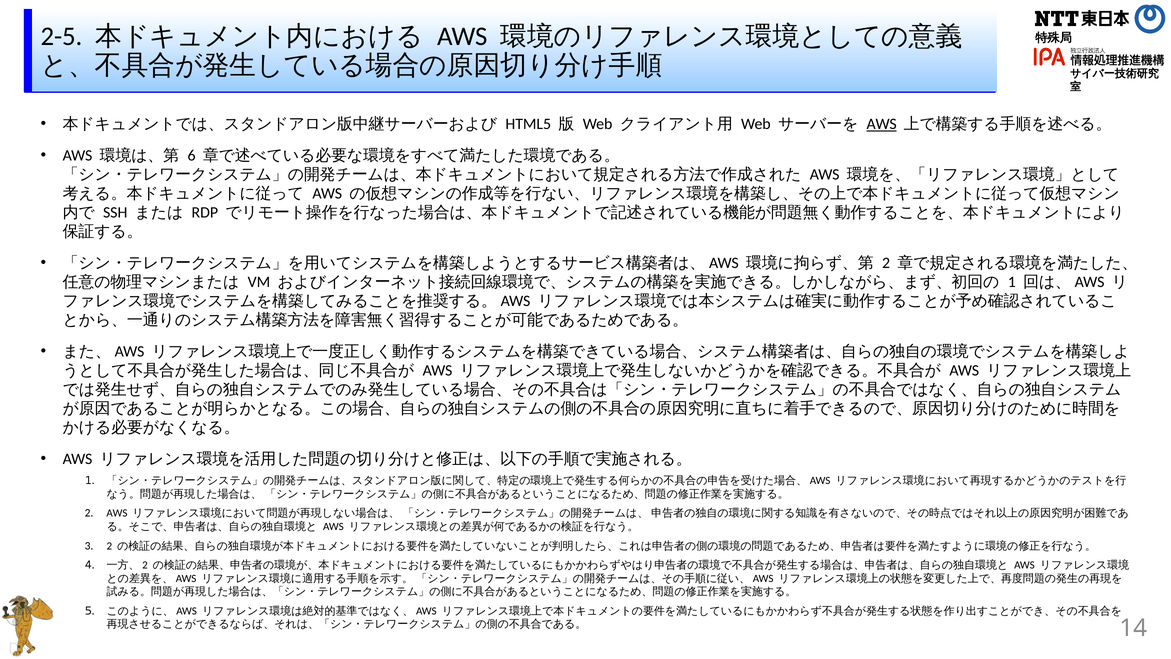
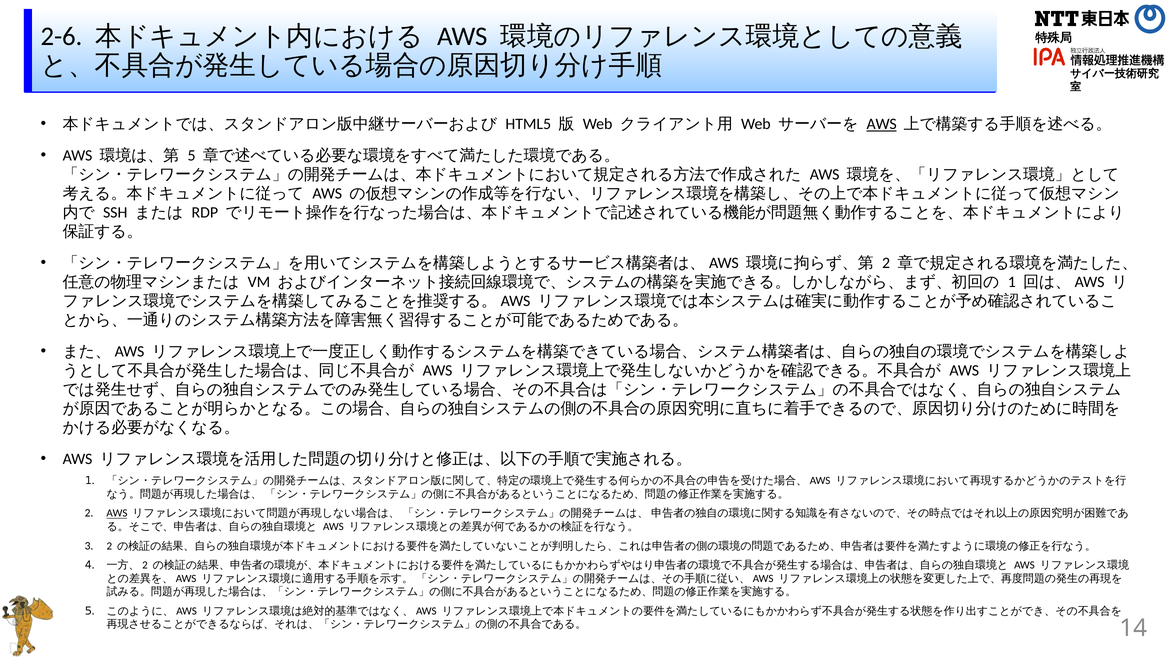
2-5: 2-5 -> 2-6
6 at (192, 155): 6 -> 5
AWS at (117, 513) underline: none -> present
